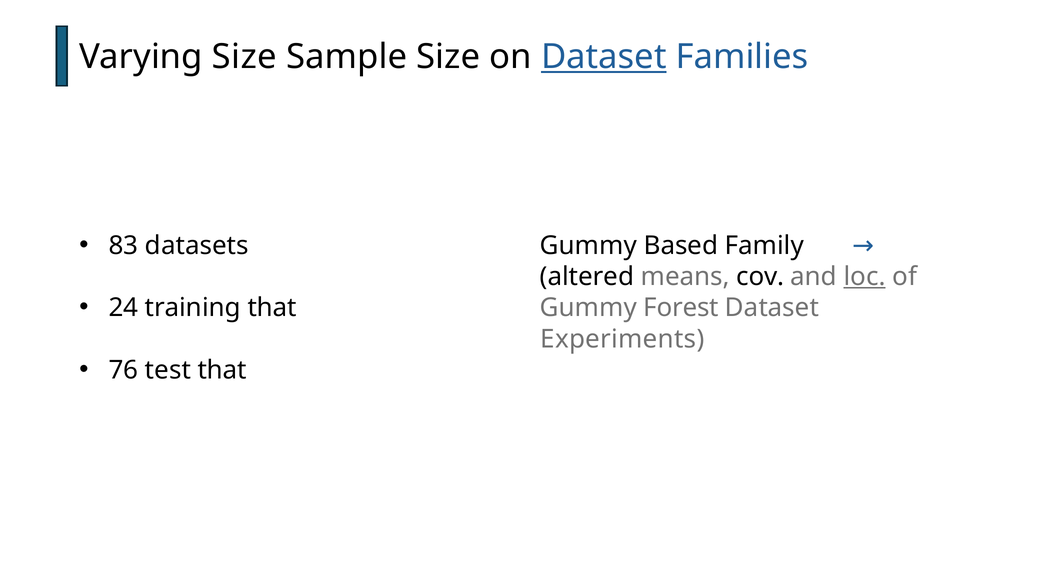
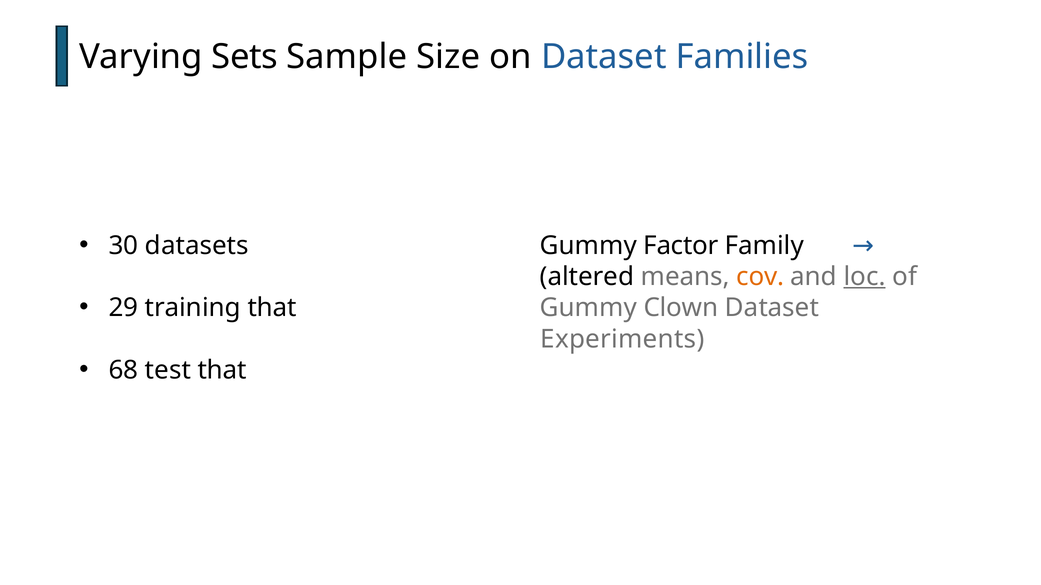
Varying Size: Size -> Sets
Dataset at (604, 57) underline: present -> none
83: 83 -> 30
Based: Based -> Factor
cov colour: black -> orange
24: 24 -> 29
Forest: Forest -> Clown
76: 76 -> 68
